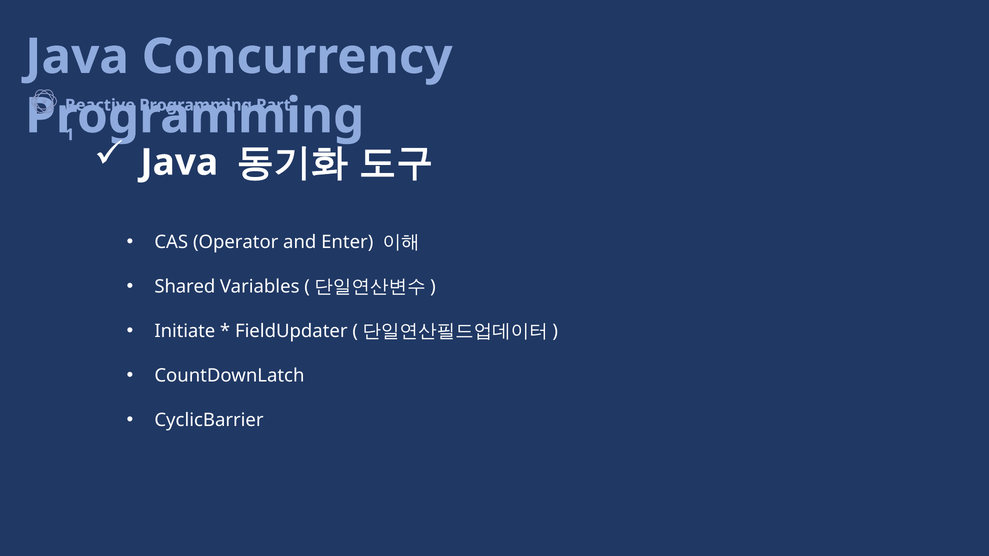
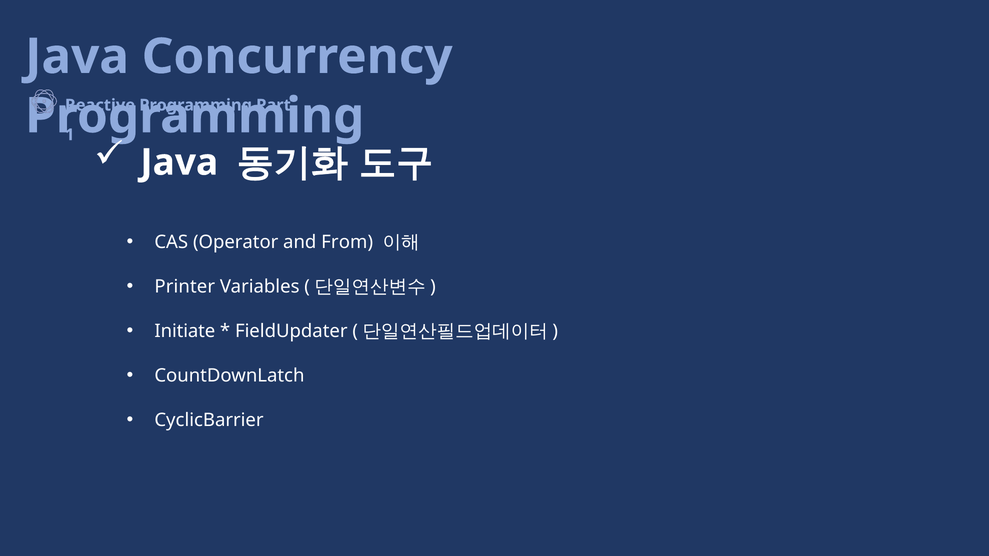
Enter: Enter -> From
Shared: Shared -> Printer
